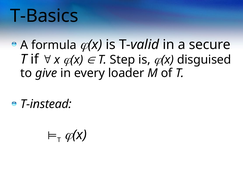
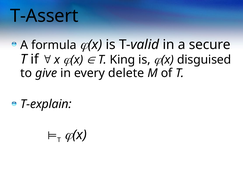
T-Basics: T-Basics -> T-Assert
Step: Step -> King
loader: loader -> delete
T-instead: T-instead -> T-explain
